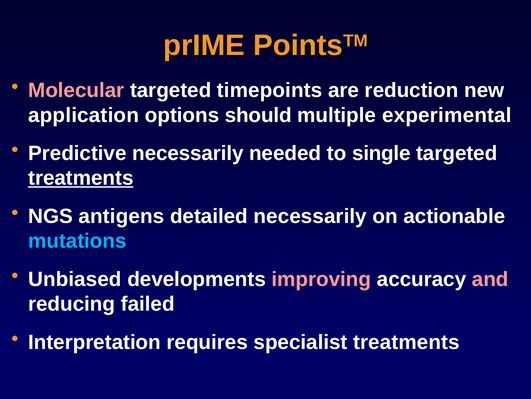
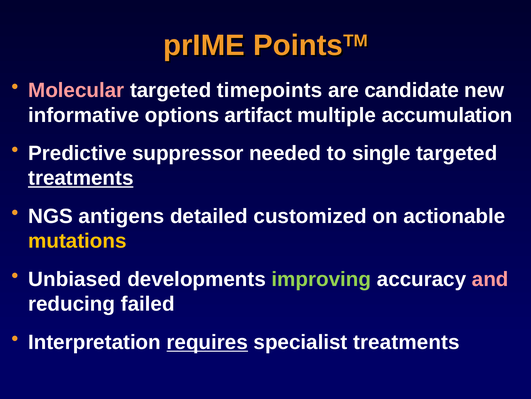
reduction: reduction -> candidate
application: application -> informative
should: should -> artifact
experimental: experimental -> accumulation
Predictive necessarily: necessarily -> suppressor
detailed necessarily: necessarily -> customized
mutations colour: light blue -> yellow
improving colour: pink -> light green
requires underline: none -> present
